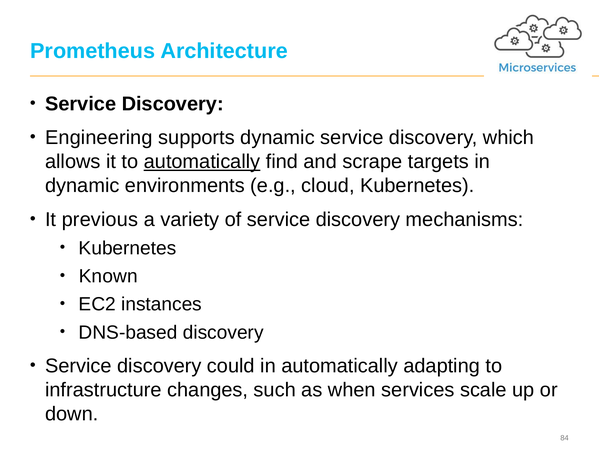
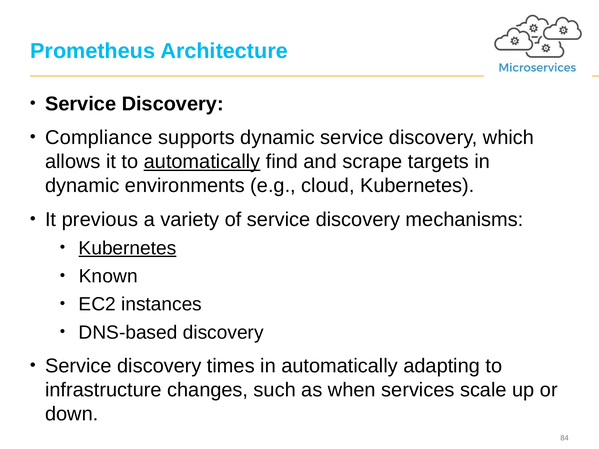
Engineering: Engineering -> Compliance
Kubernetes at (128, 248) underline: none -> present
could: could -> times
